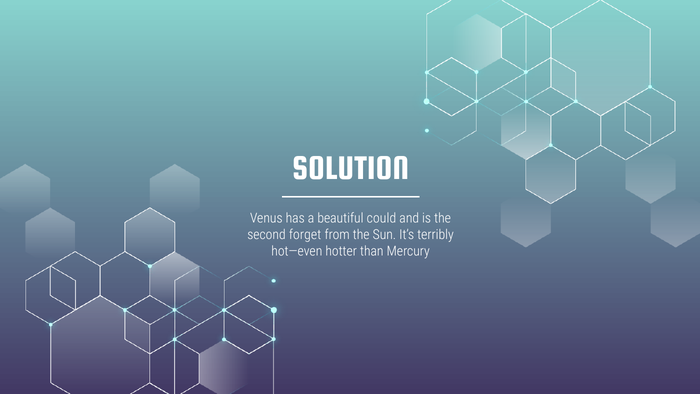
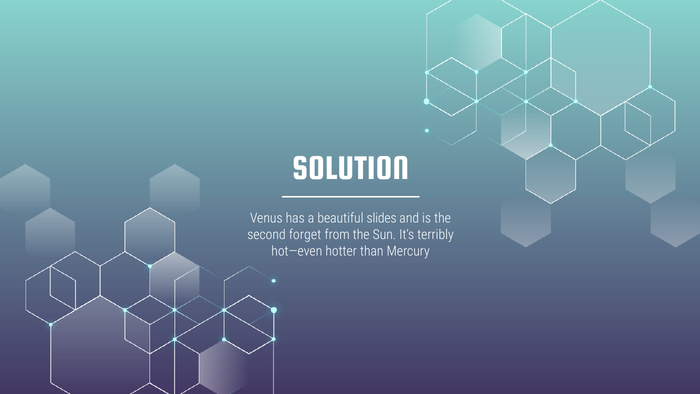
could: could -> slides
